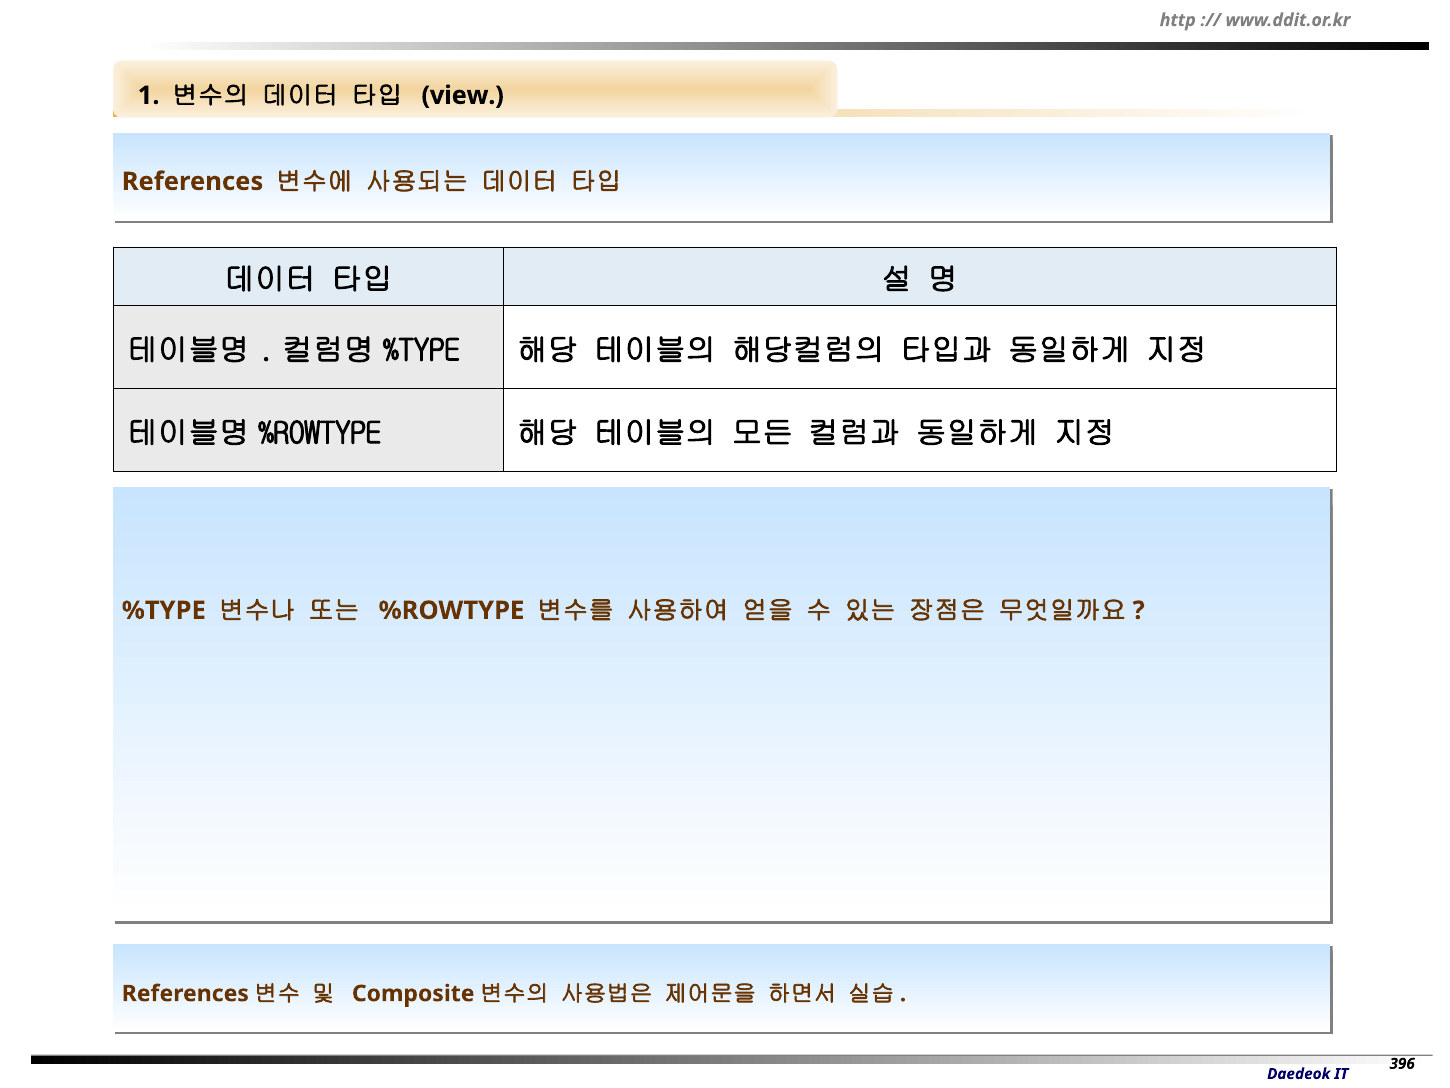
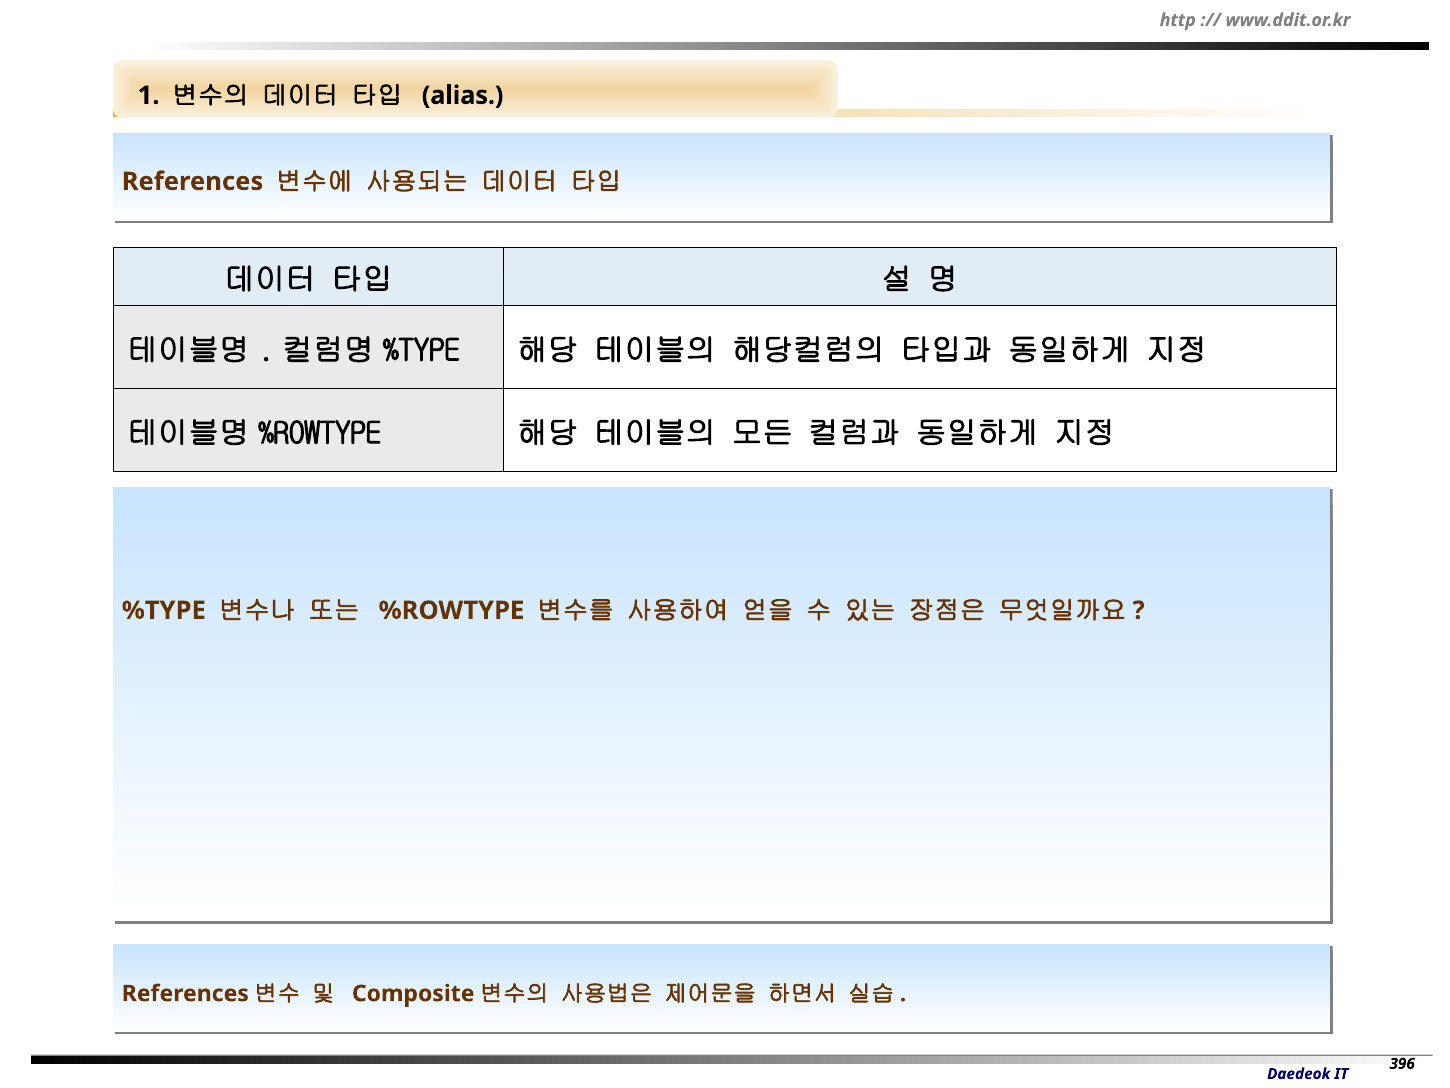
view: view -> alias
